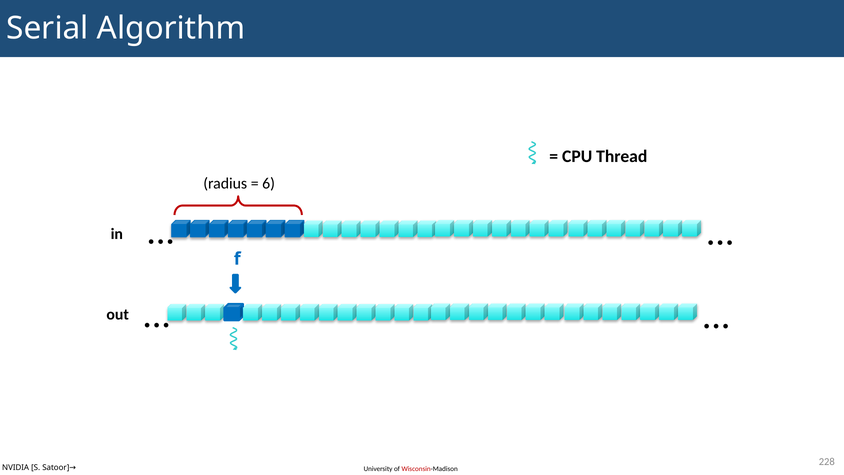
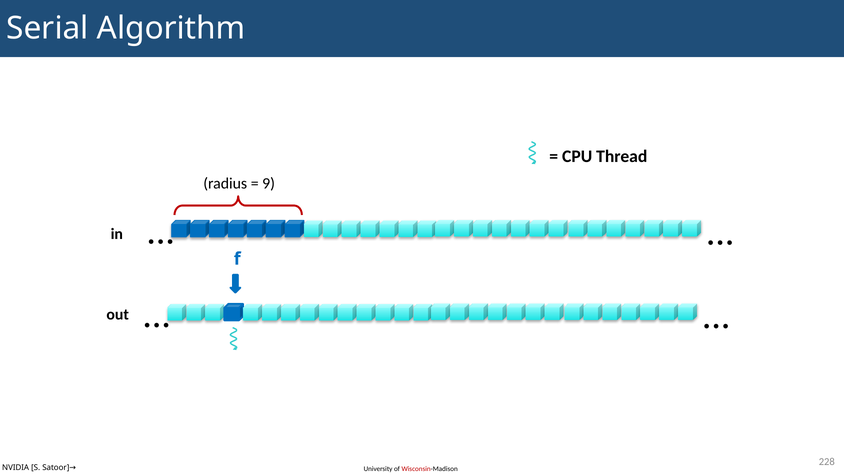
6: 6 -> 9
